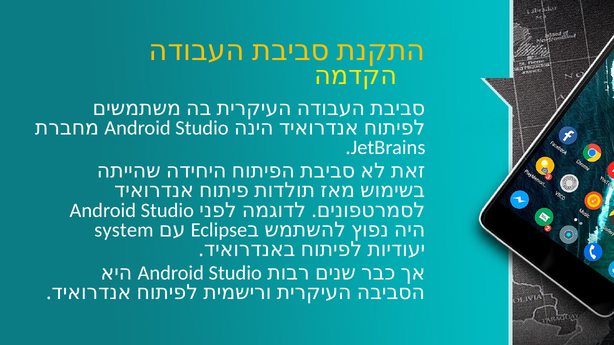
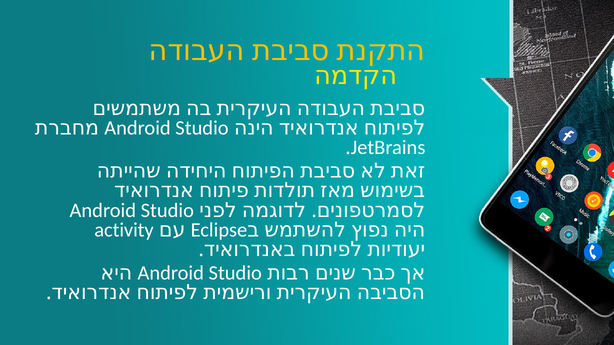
system: system -> activity
